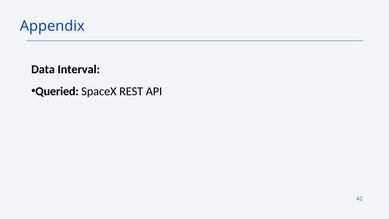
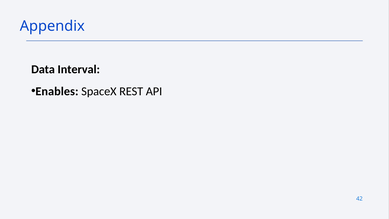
Queried: Queried -> Enables
